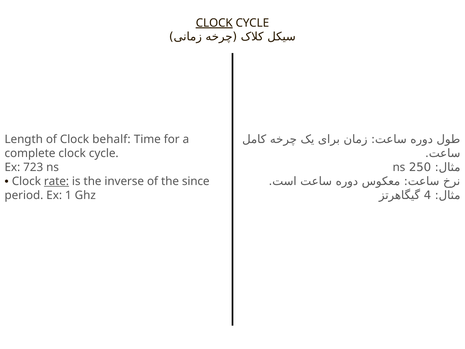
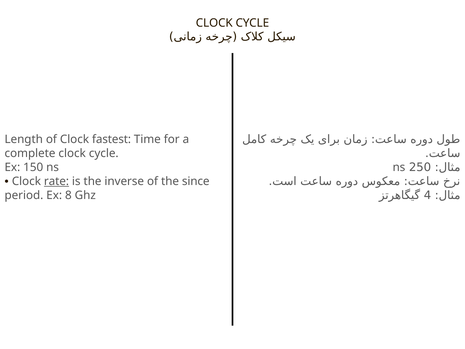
CLOCK at (214, 23) underline: present -> none
behalf: behalf -> fastest
723: 723 -> 150
1: 1 -> 8
